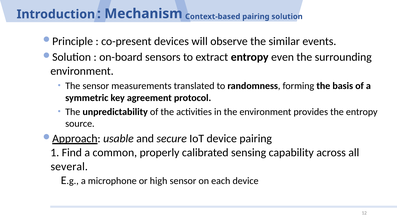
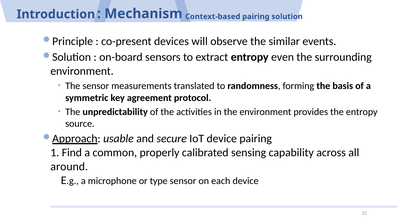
several: several -> around
high: high -> type
